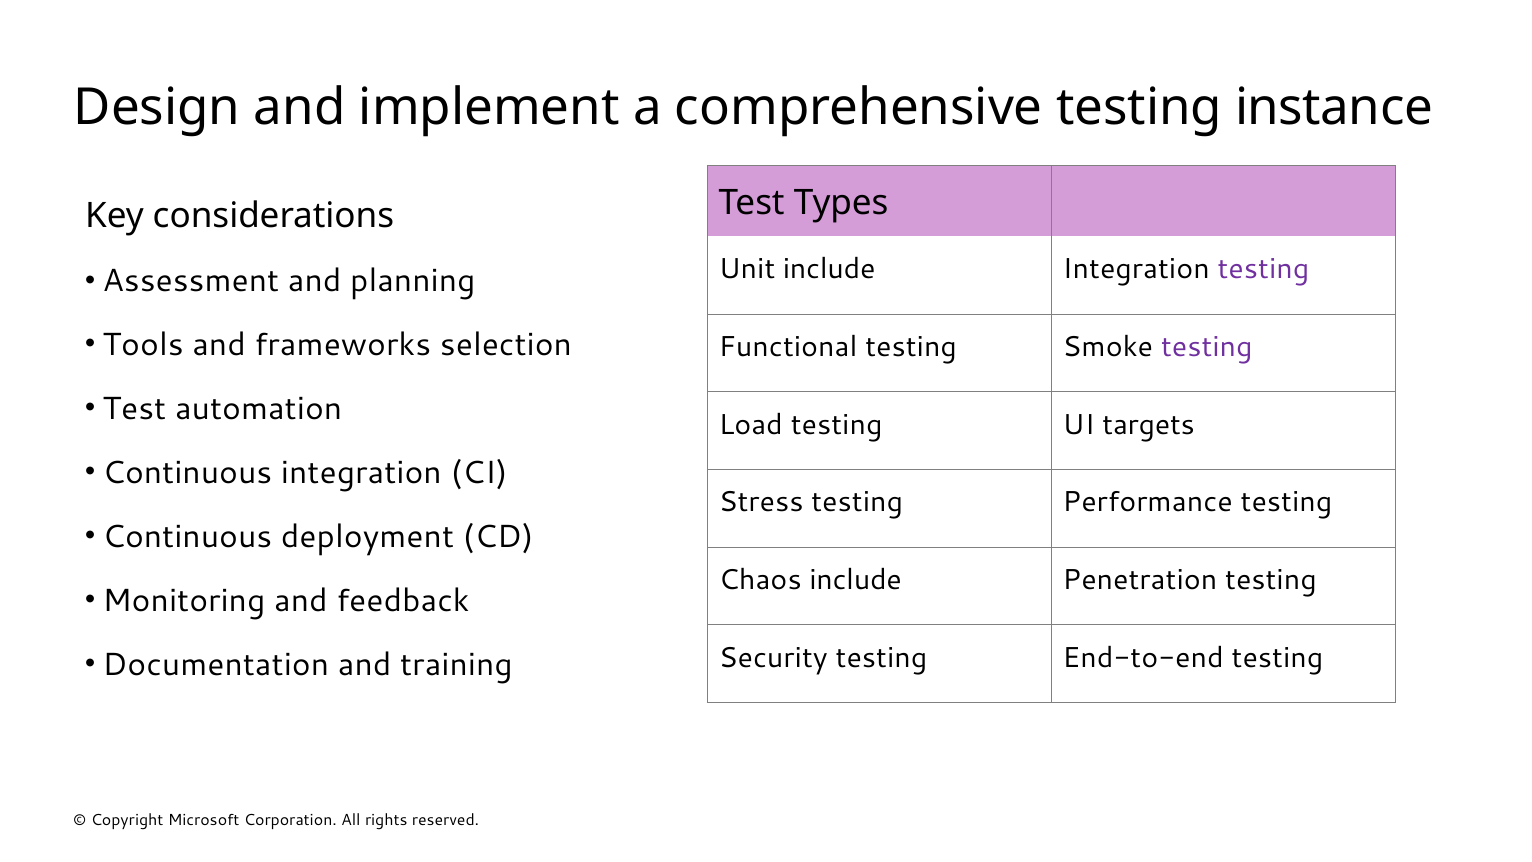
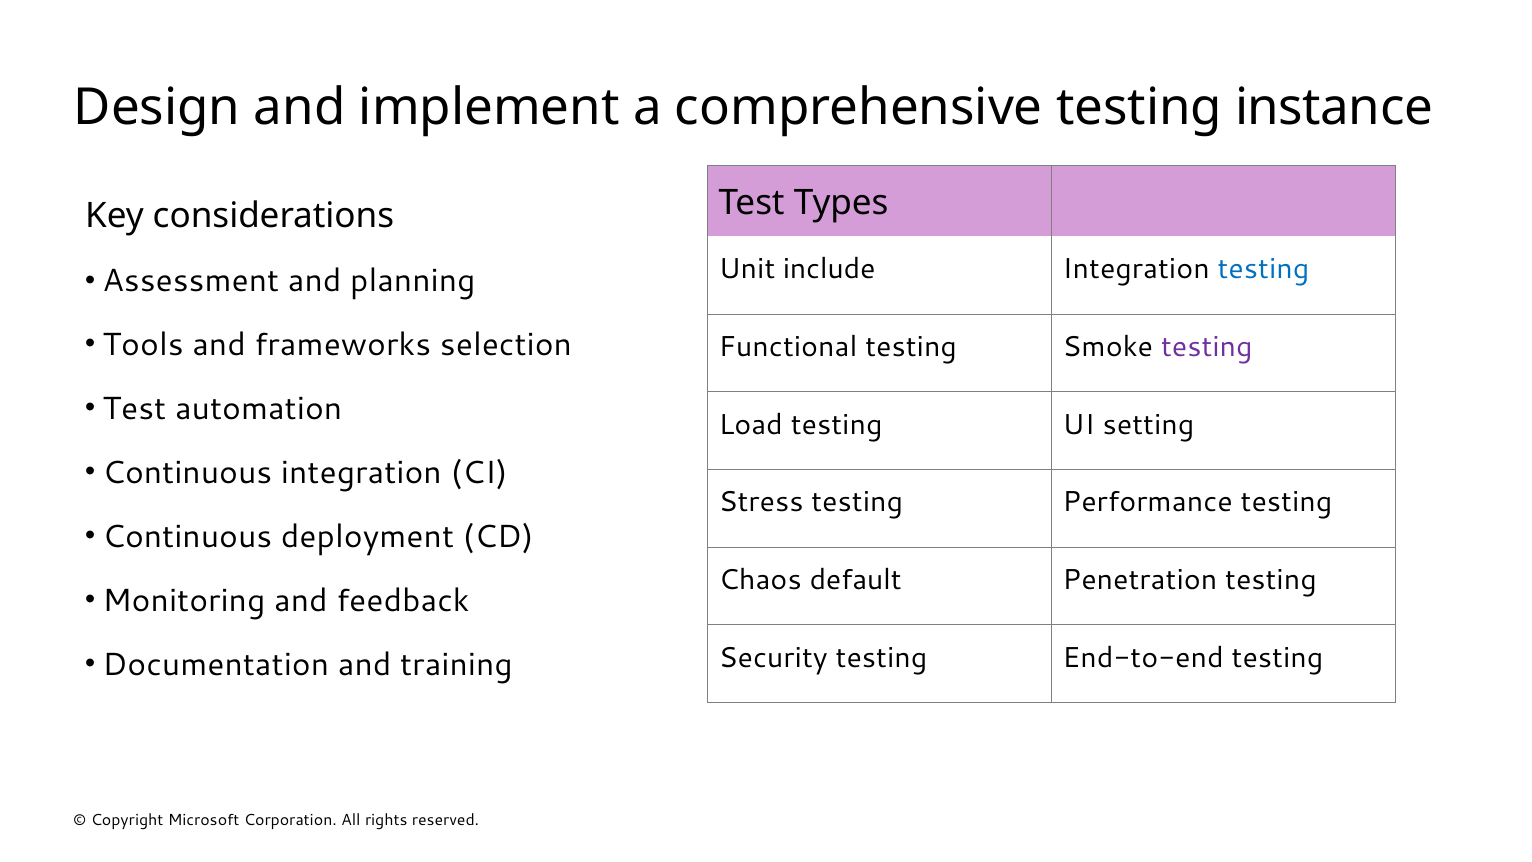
testing at (1263, 269) colour: purple -> blue
targets: targets -> setting
Chaos include: include -> default
